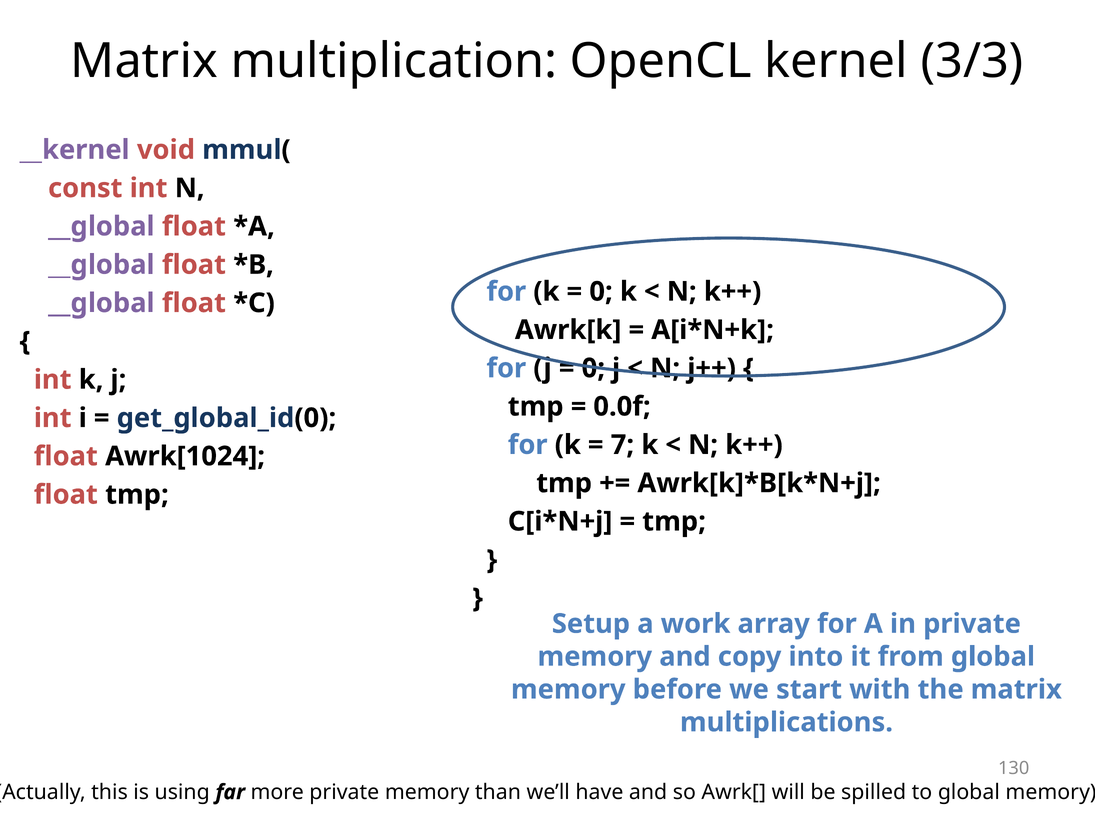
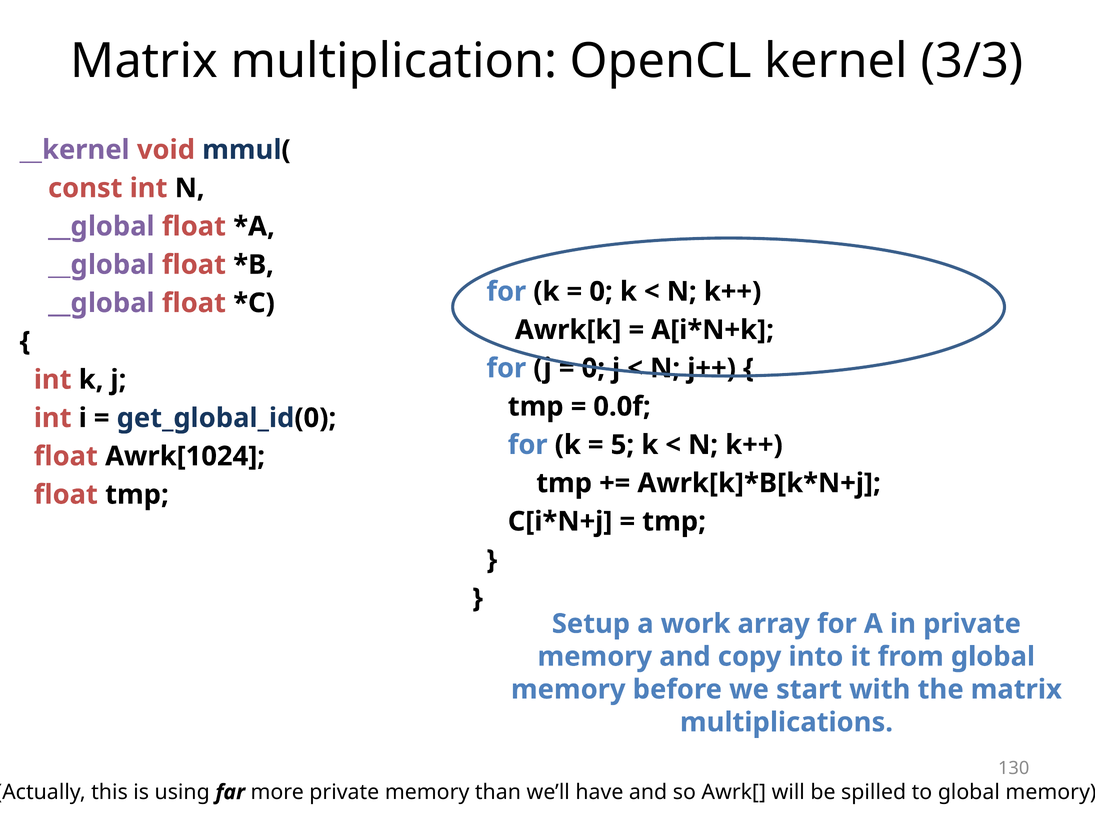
7: 7 -> 5
